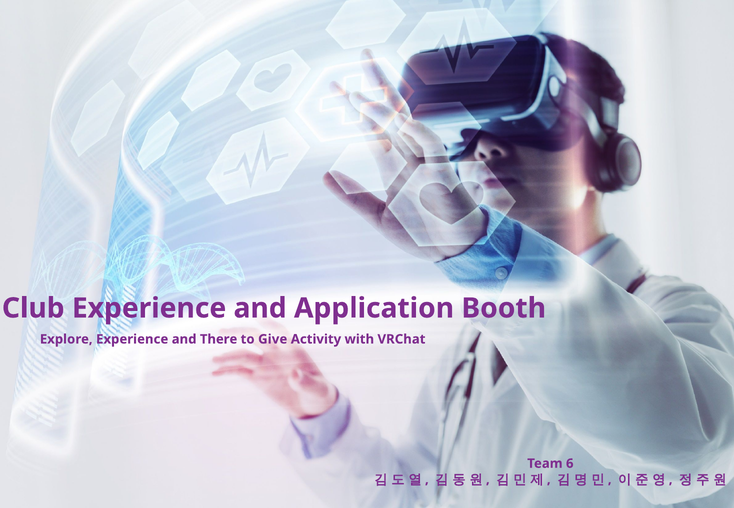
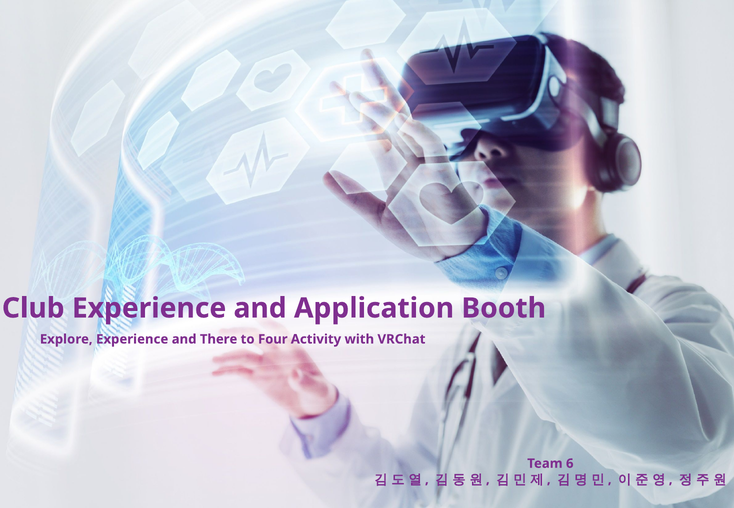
Give: Give -> Four
